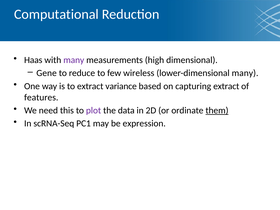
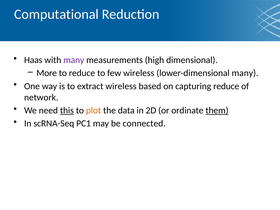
Gene: Gene -> More
extract variance: variance -> wireless
capturing extract: extract -> reduce
features: features -> network
this underline: none -> present
plot colour: purple -> orange
expression: expression -> connected
